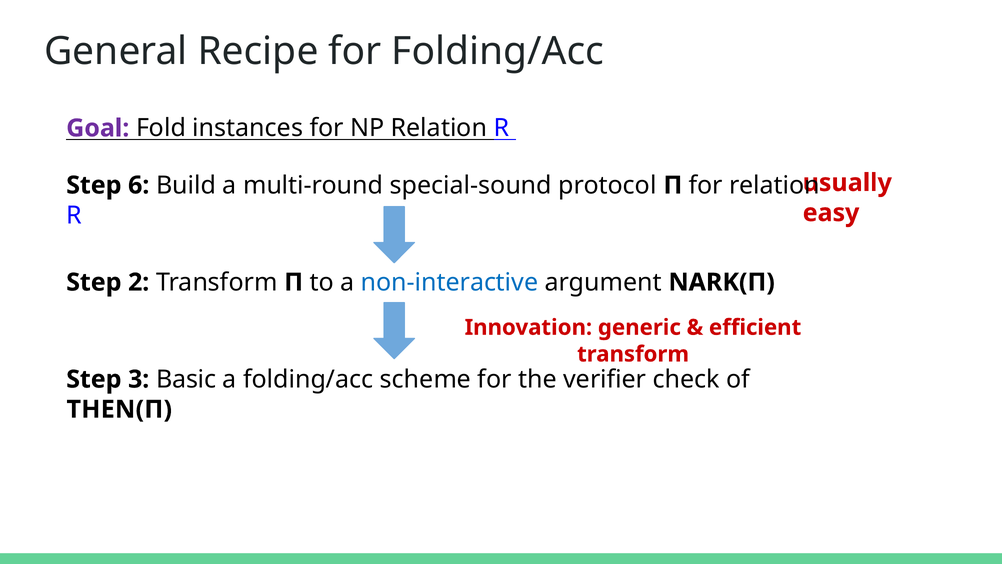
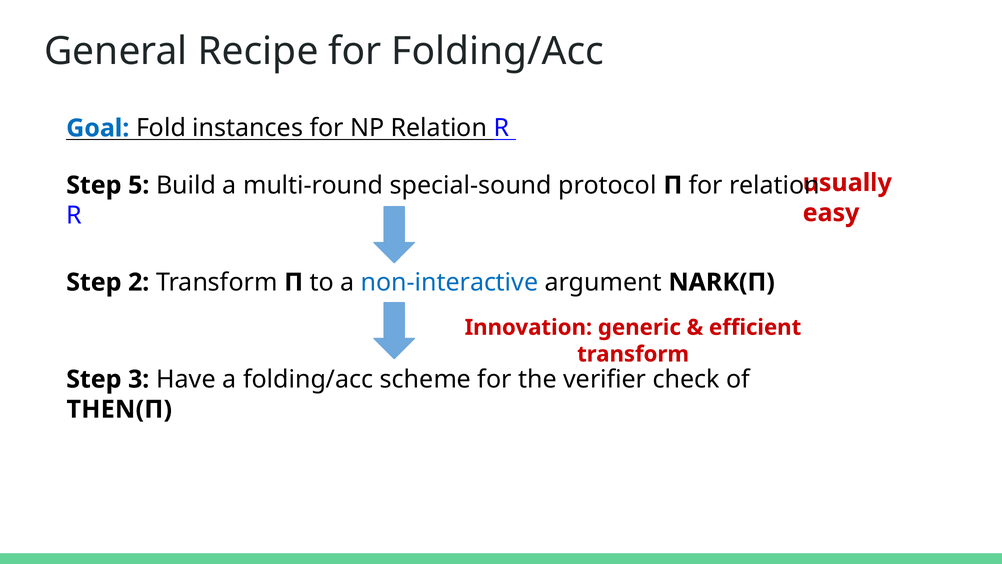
Goal colour: purple -> blue
6: 6 -> 5
Basic: Basic -> Have
